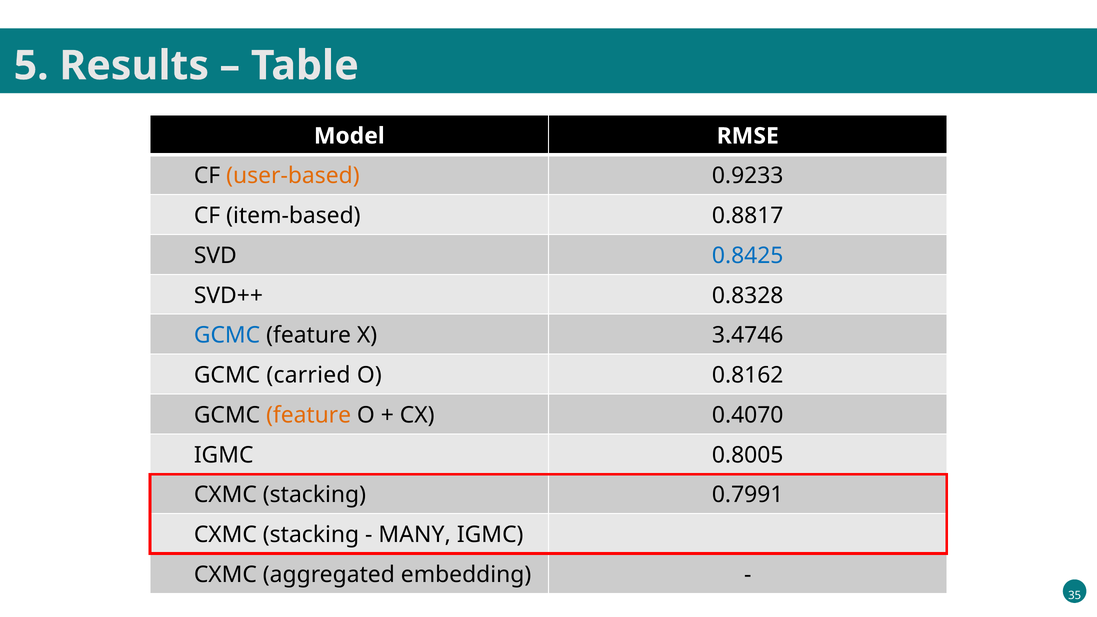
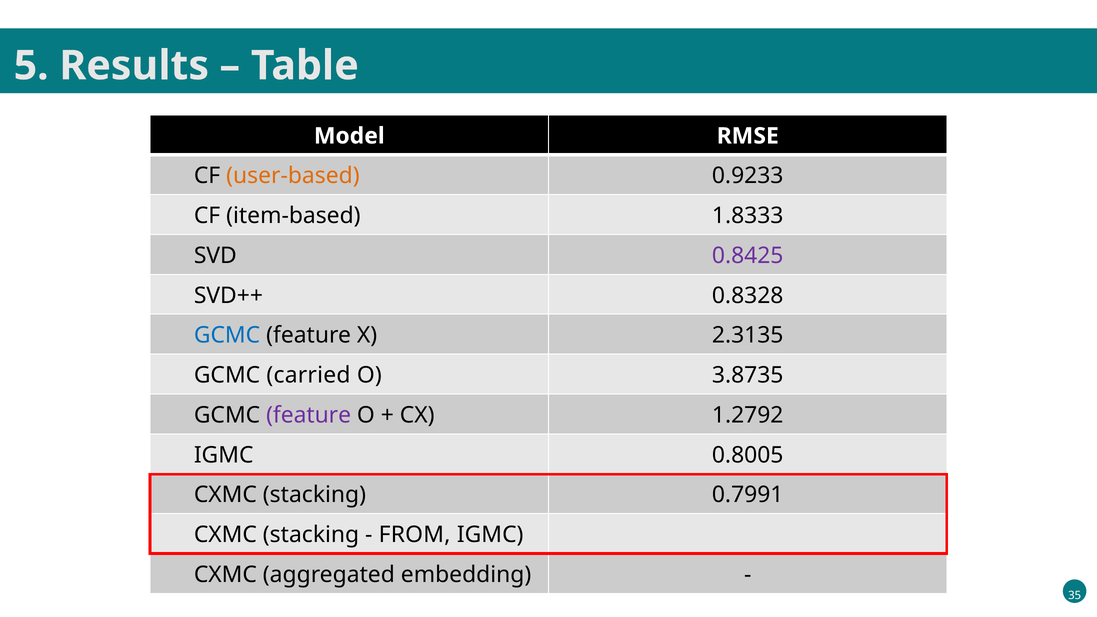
0.8817: 0.8817 -> 1.8333
0.8425 colour: blue -> purple
3.4746: 3.4746 -> 2.3135
0.8162: 0.8162 -> 3.8735
feature at (309, 415) colour: orange -> purple
0.4070: 0.4070 -> 1.2792
MANY: MANY -> FROM
